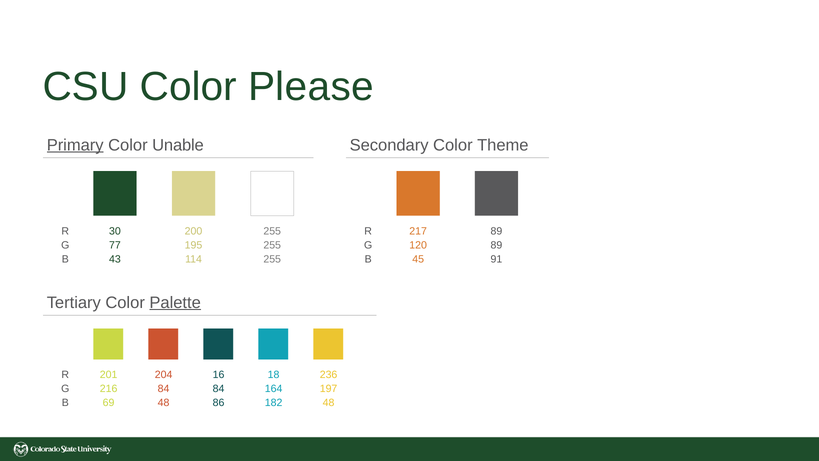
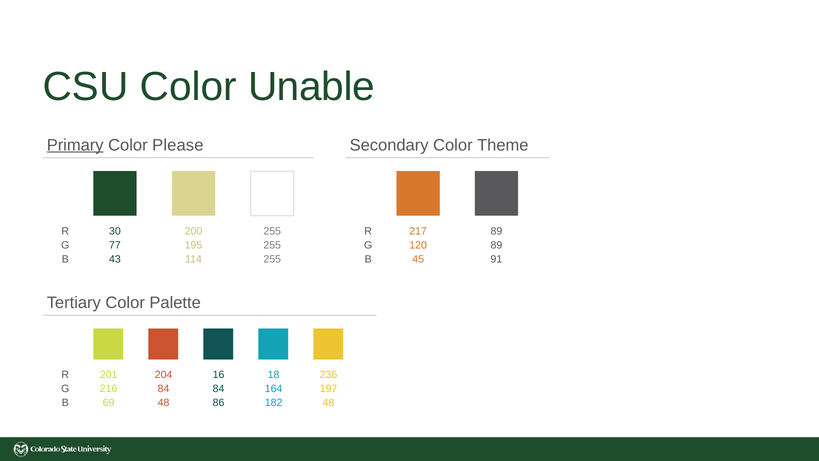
Please: Please -> Unable
Unable: Unable -> Please
Palette underline: present -> none
